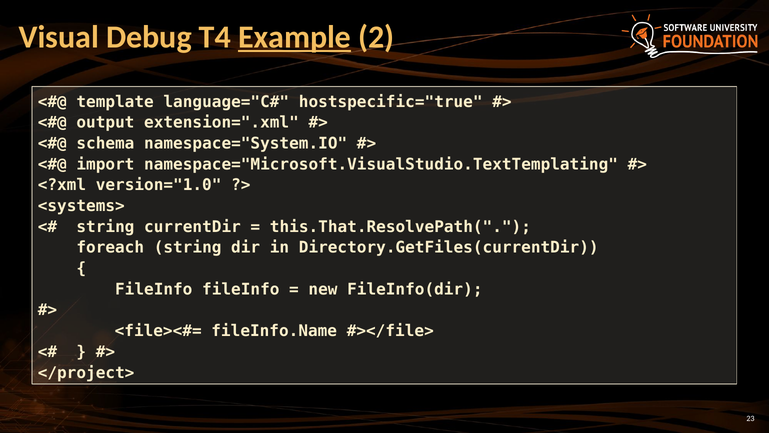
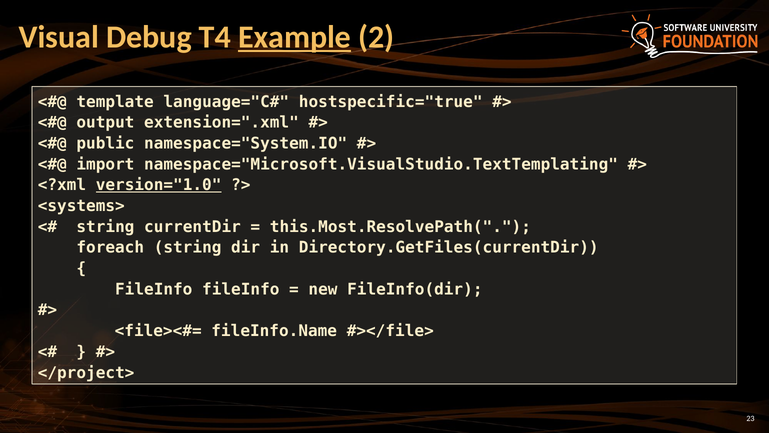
schema: schema -> public
version="1.0 underline: none -> present
this.That.ResolvePath(: this.That.ResolvePath( -> this.Most.ResolvePath(
